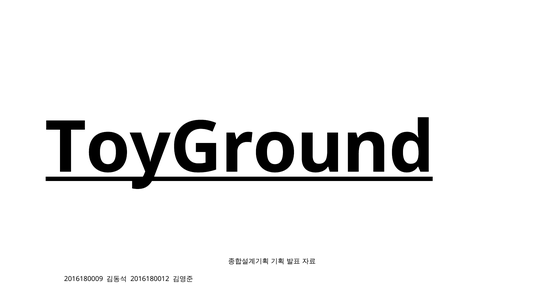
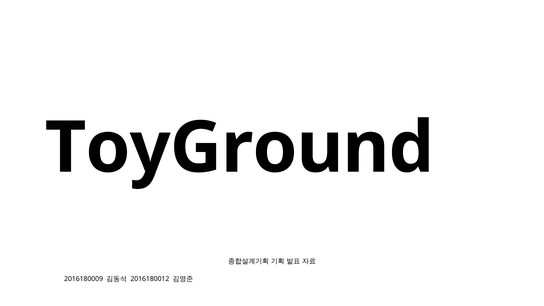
ToyGround underline: present -> none
